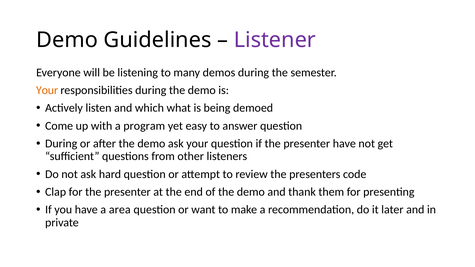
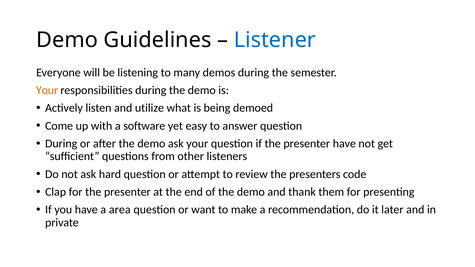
Listener colour: purple -> blue
which: which -> utilize
program: program -> software
